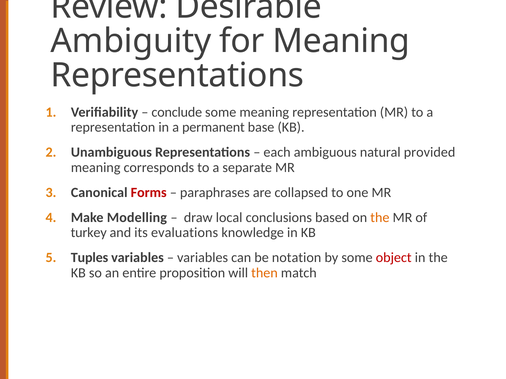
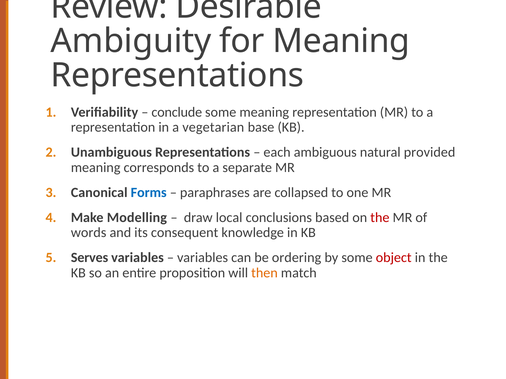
permanent: permanent -> vegetarian
Forms colour: red -> blue
the at (380, 218) colour: orange -> red
turkey: turkey -> words
evaluations: evaluations -> consequent
Tuples: Tuples -> Serves
notation: notation -> ordering
